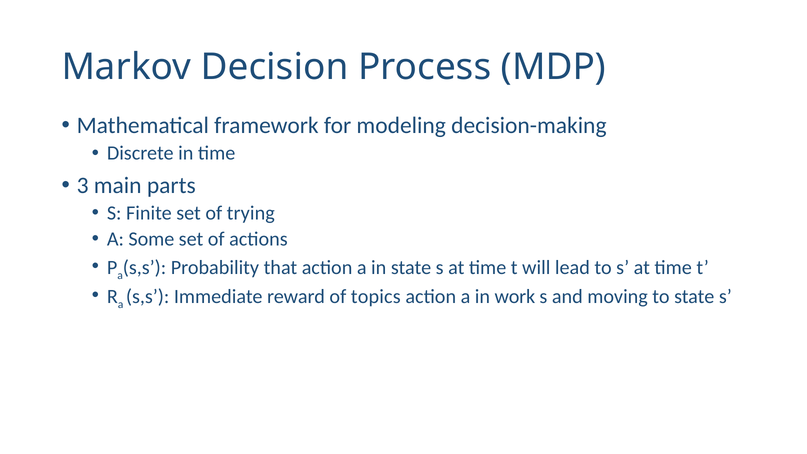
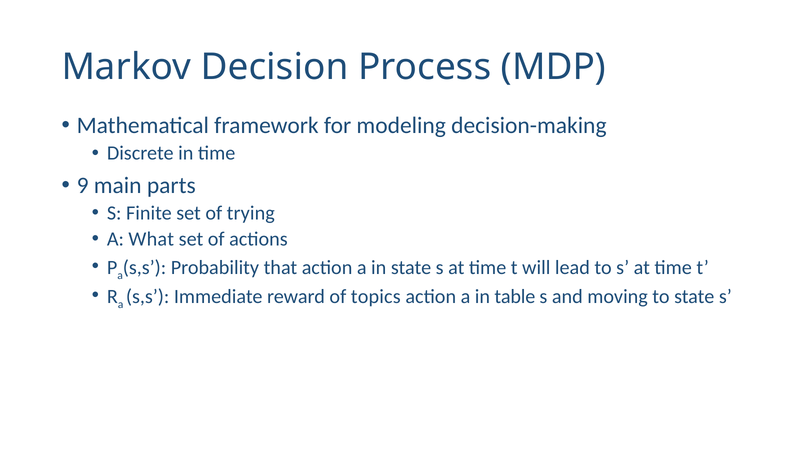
3: 3 -> 9
Some: Some -> What
work: work -> table
